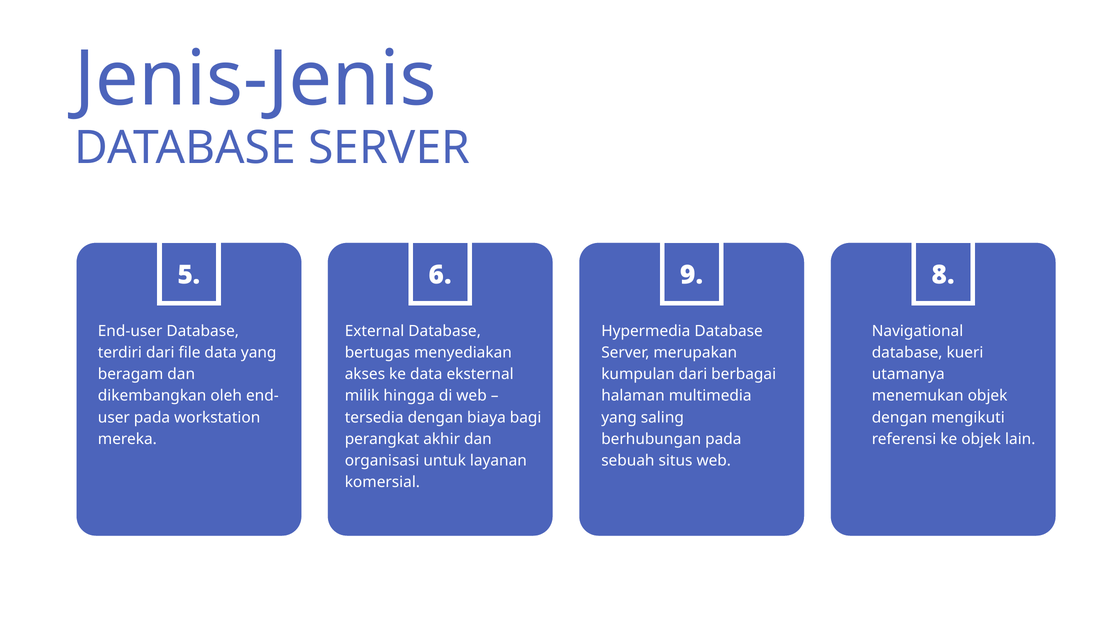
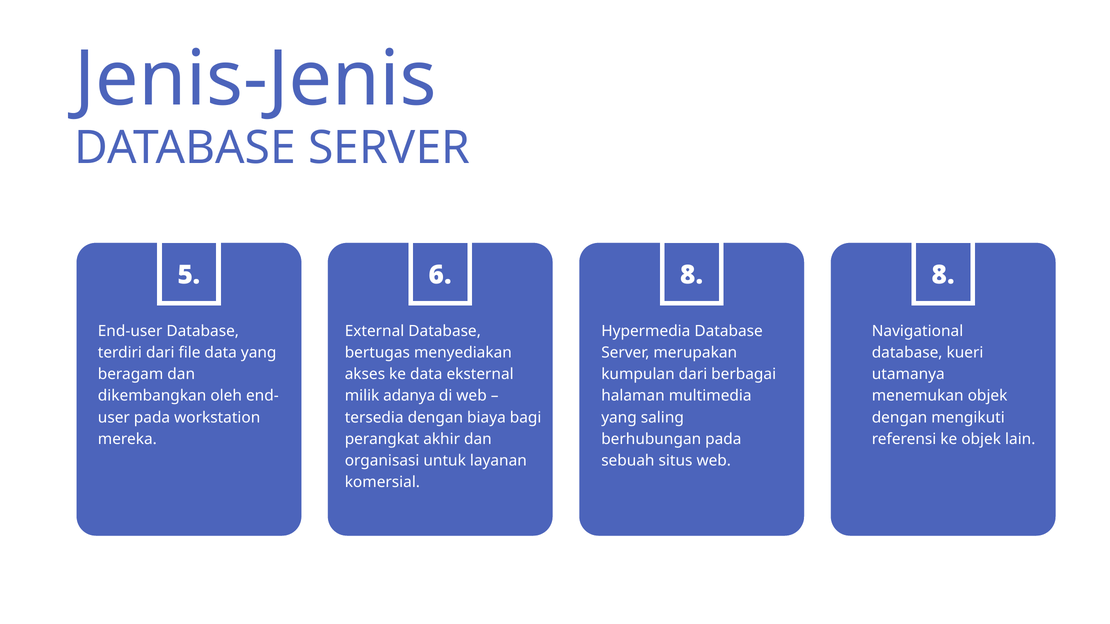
6 9: 9 -> 8
hingga: hingga -> adanya
